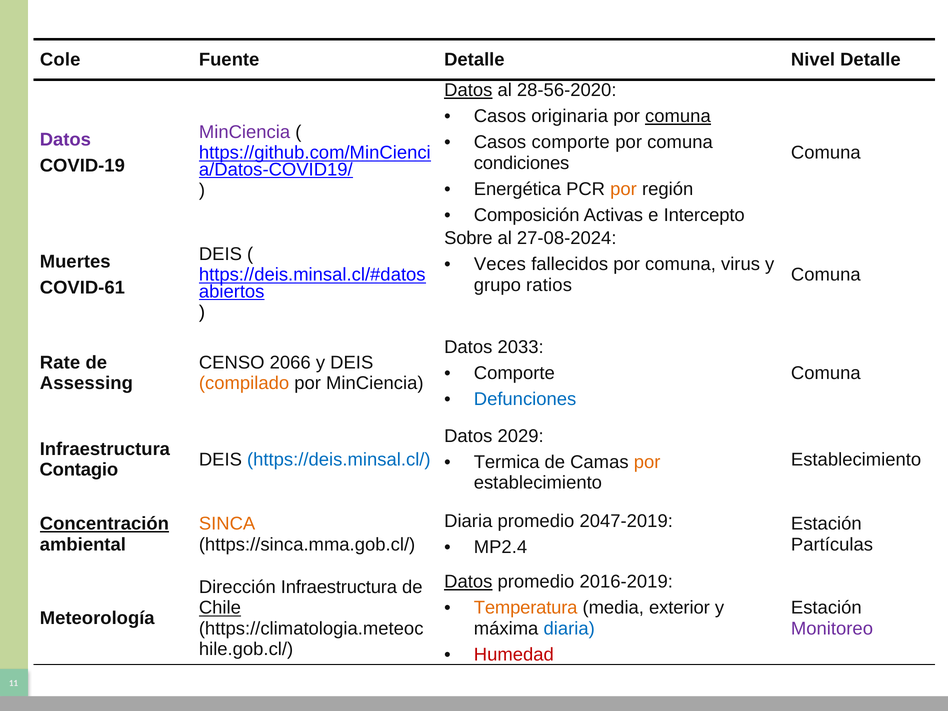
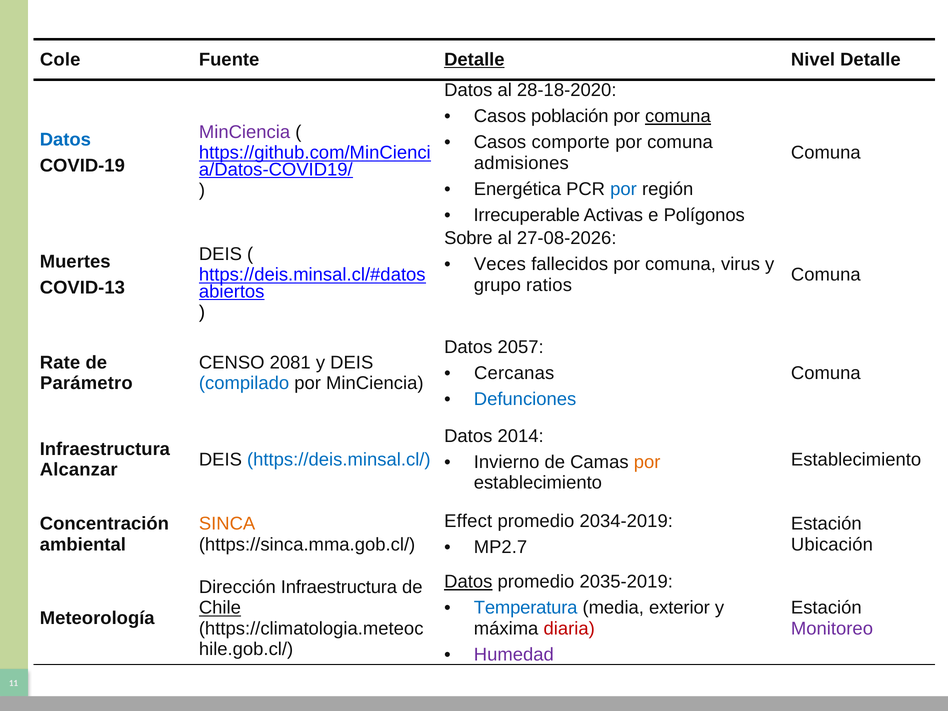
Detalle at (474, 60) underline: none -> present
Datos at (468, 90) underline: present -> none
28-56-2020: 28-56-2020 -> 28-18-2020
originaria: originaria -> población
Datos at (65, 140) colour: purple -> blue
condiciones: condiciones -> admisiones
por at (624, 189) colour: orange -> blue
Composición: Composición -> Irrecuperable
Intercepto: Intercepto -> Polígonos
27-08-2024: 27-08-2024 -> 27-08-2026
COVID-61: COVID-61 -> COVID-13
2033: 2033 -> 2057
2066: 2066 -> 2081
Comporte at (514, 373): Comporte -> Cercanas
Assessing: Assessing -> Parámetro
compilado colour: orange -> blue
2029: 2029 -> 2014
Termica: Termica -> Invierno
Contagio: Contagio -> Alcanzar
Diaria at (468, 521): Diaria -> Effect
2047-2019: 2047-2019 -> 2034-2019
Concentración underline: present -> none
Partículas: Partículas -> Ubicación
MP2.4: MP2.4 -> MP2.7
2016-2019: 2016-2019 -> 2035-2019
Temperatura colour: orange -> blue
diaria at (569, 629) colour: blue -> red
Humedad colour: red -> purple
